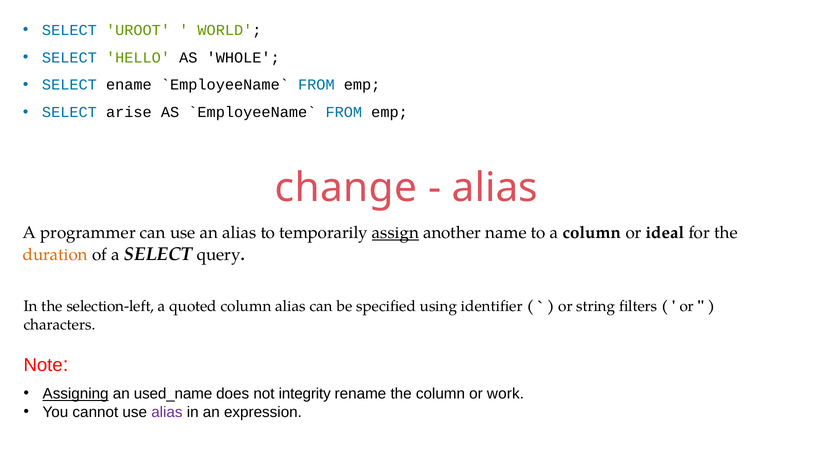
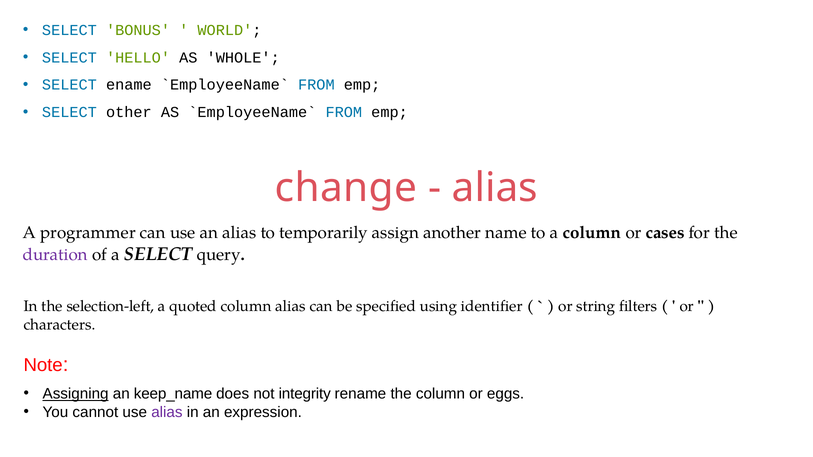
UROOT: UROOT -> BONUS
arise: arise -> other
assign underline: present -> none
ideal: ideal -> cases
duration colour: orange -> purple
used_name: used_name -> keep_name
work: work -> eggs
